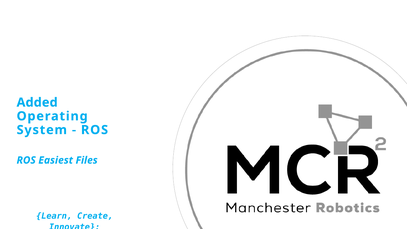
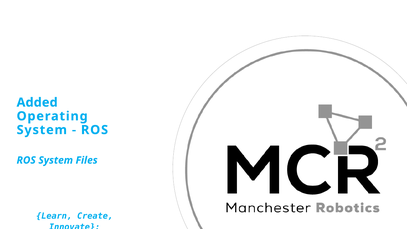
ROS Easiest: Easiest -> System
